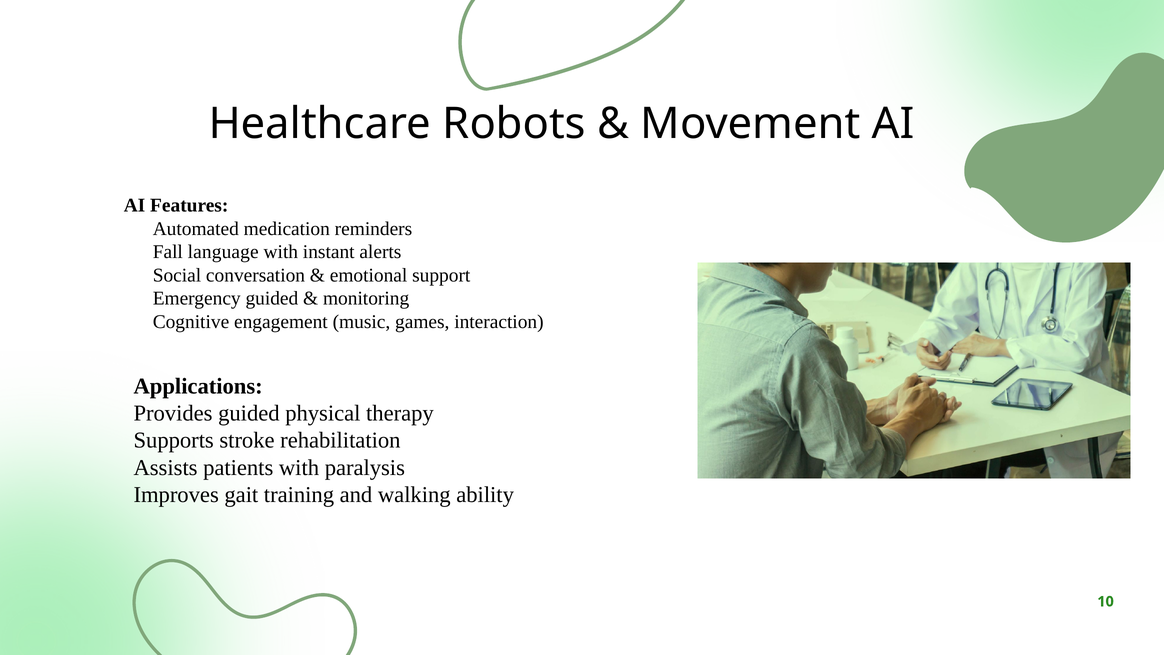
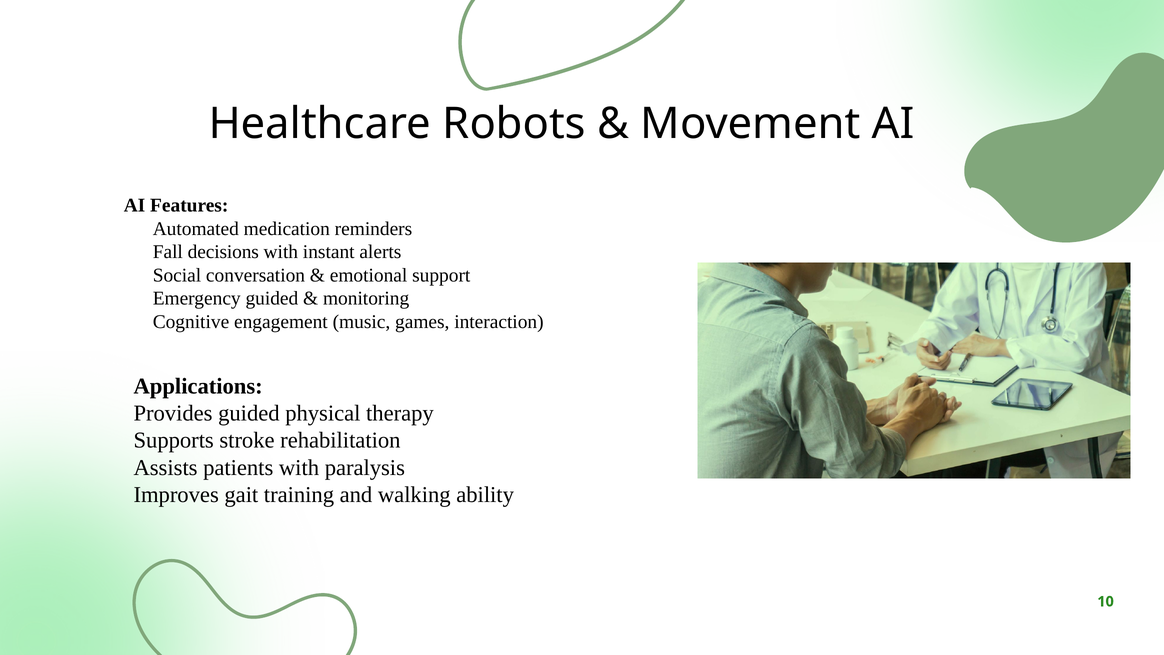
language: language -> decisions
